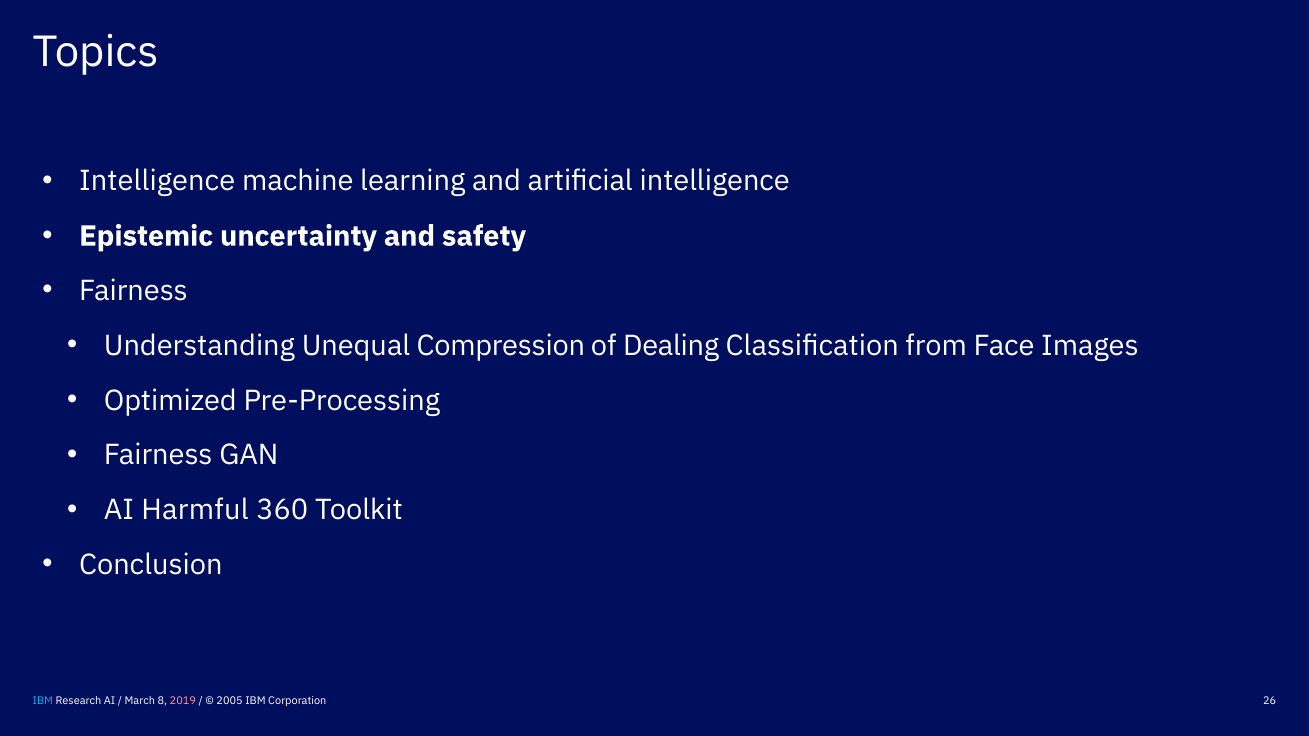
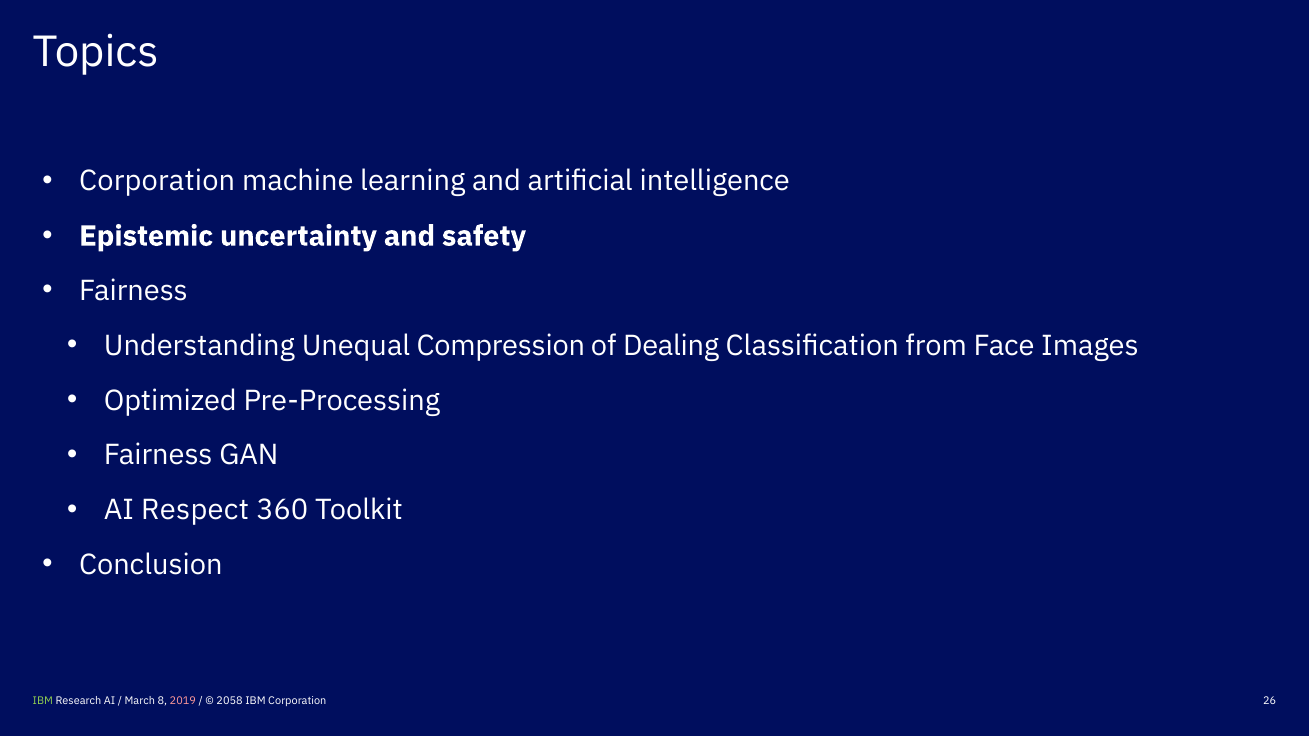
Intelligence at (157, 181): Intelligence -> Corporation
Harmful: Harmful -> Respect
IBM at (43, 701) colour: light blue -> light green
2005: 2005 -> 2058
